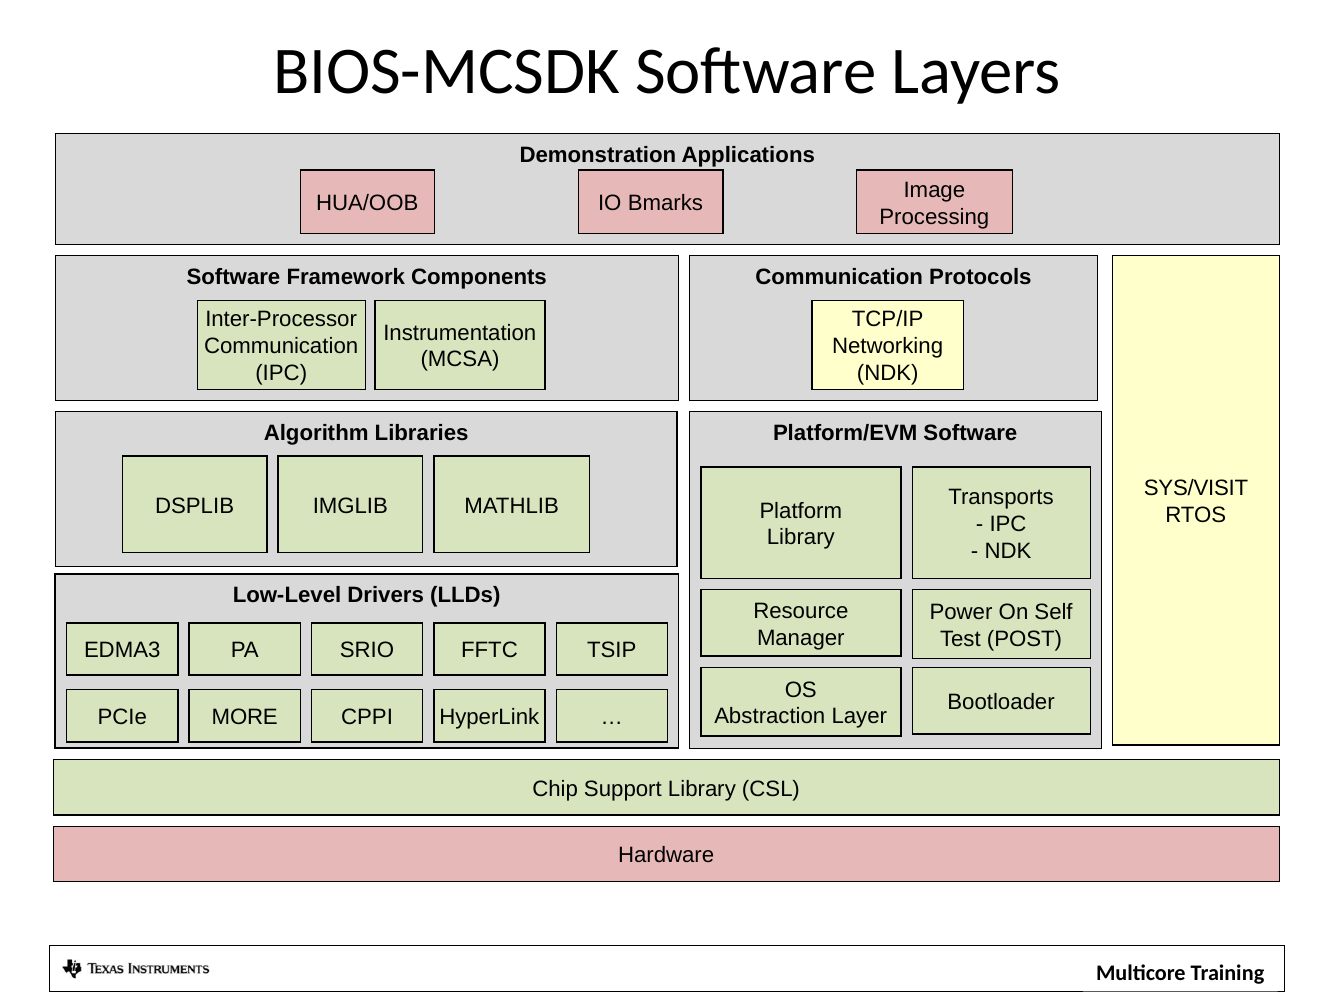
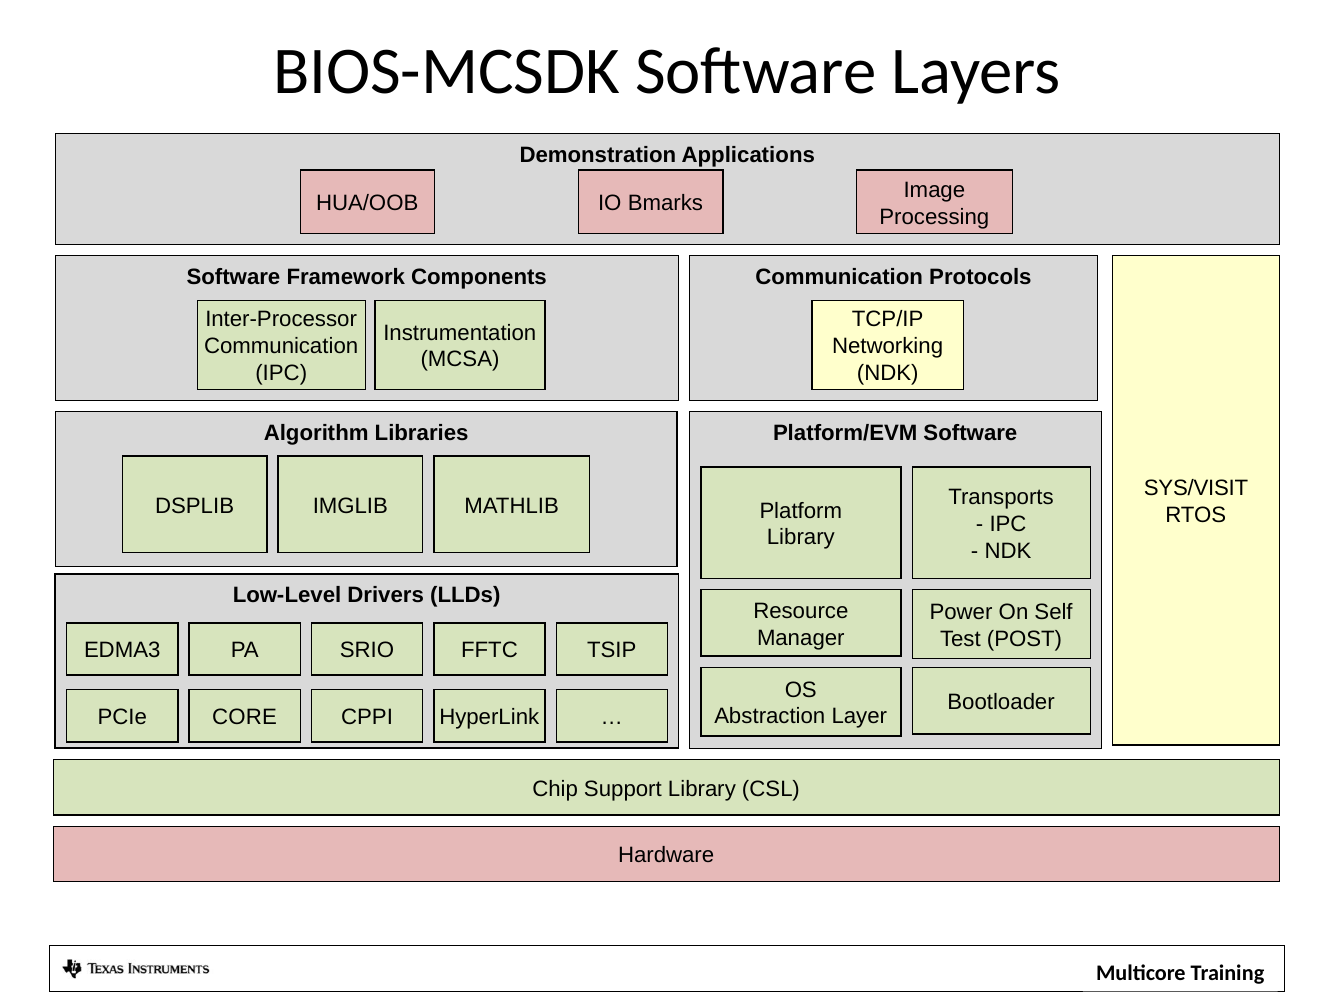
MORE: MORE -> CORE
